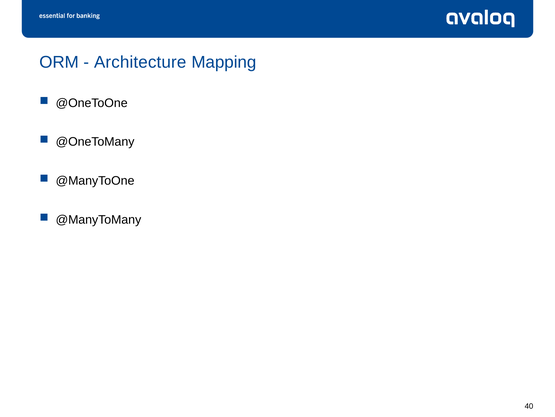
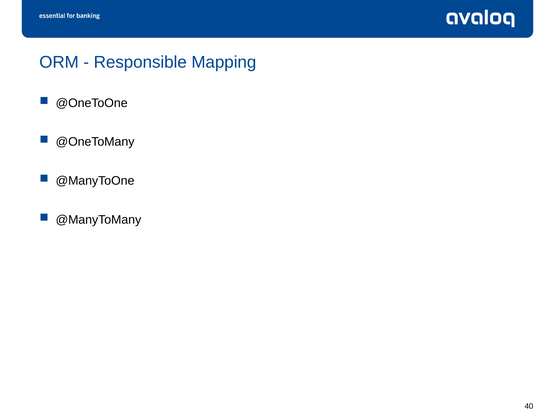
Architecture: Architecture -> Responsible
